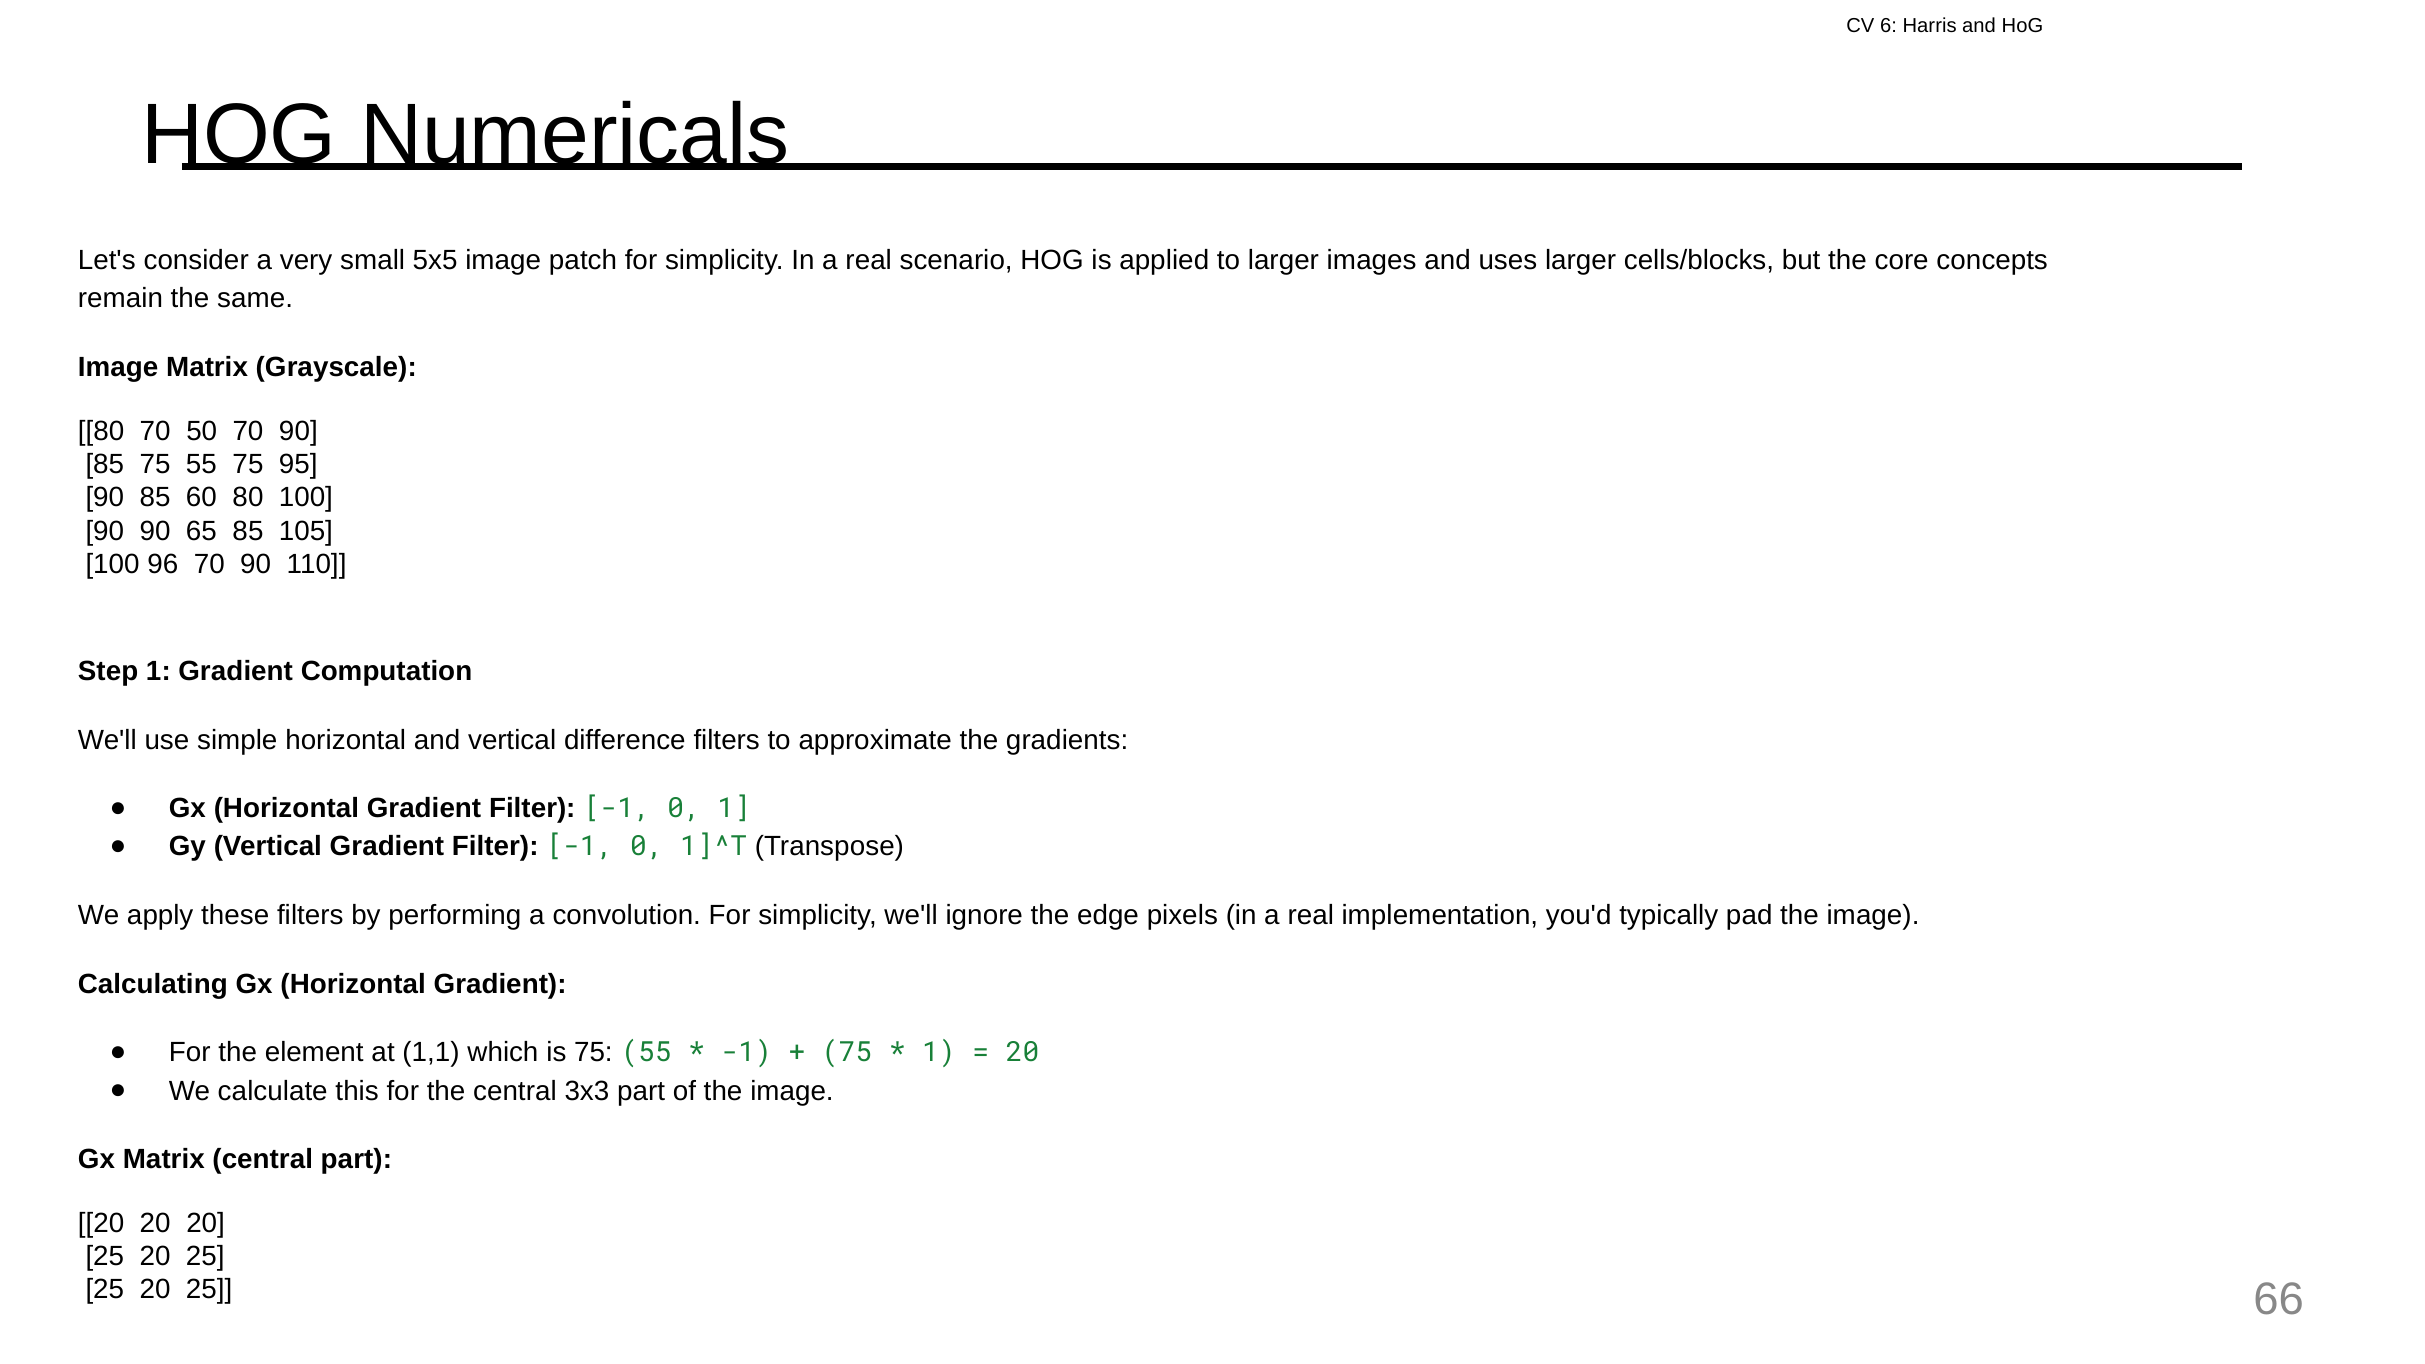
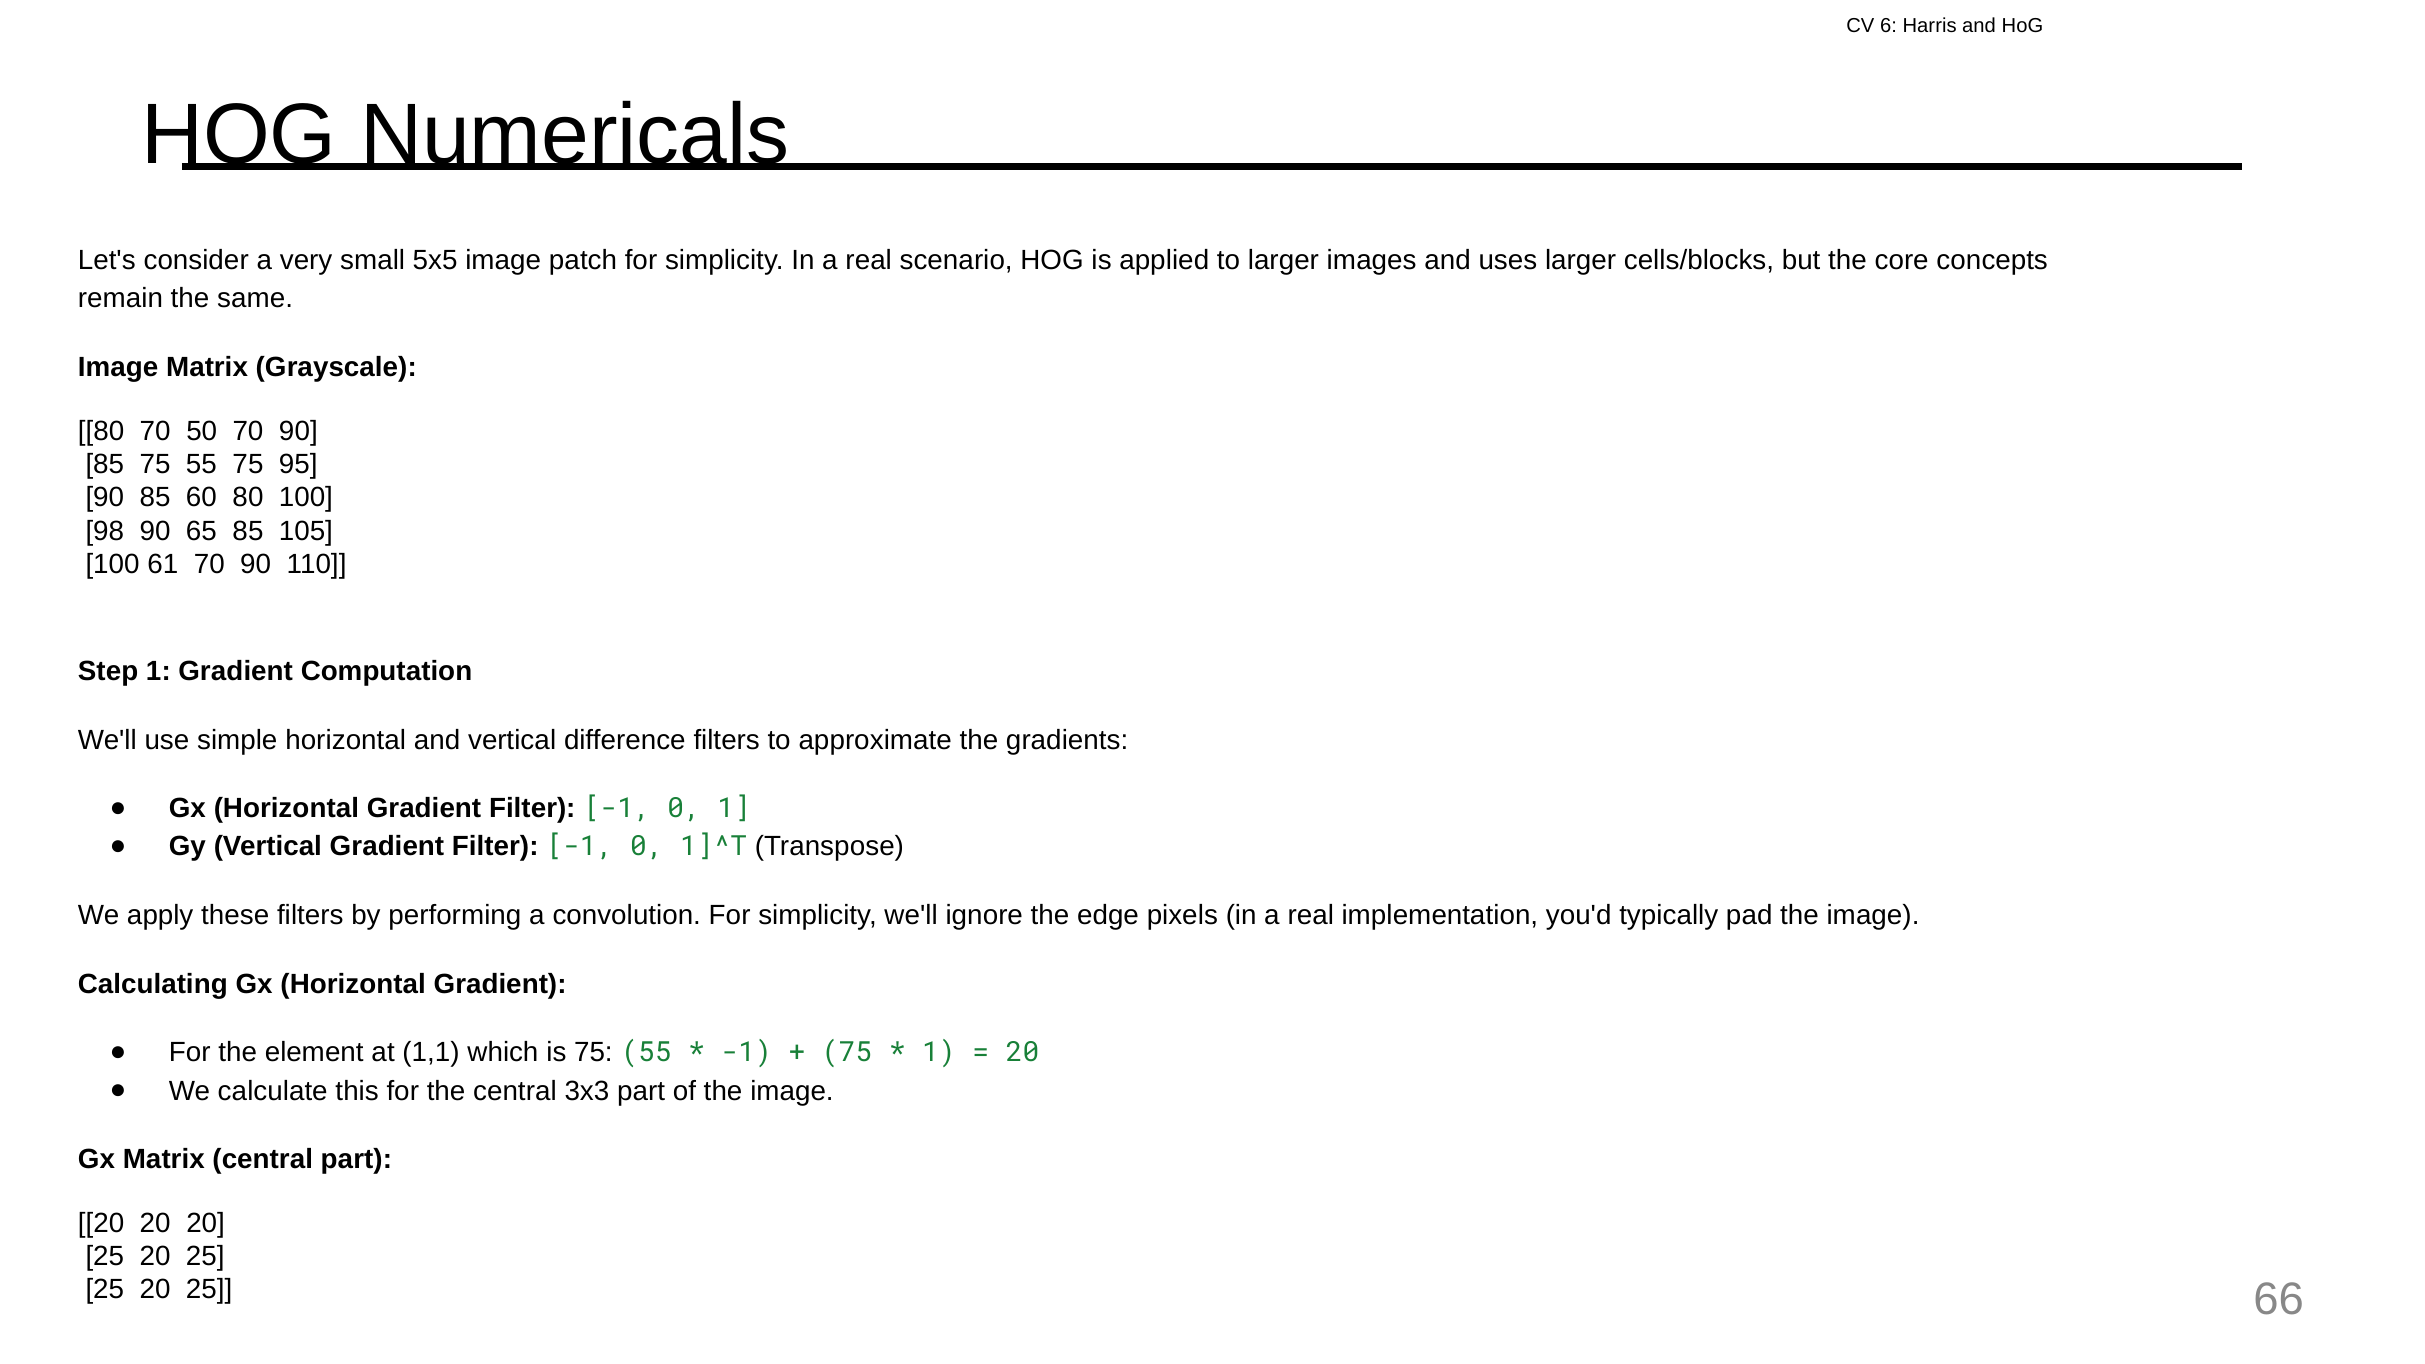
90 at (105, 531): 90 -> 98
96: 96 -> 61
